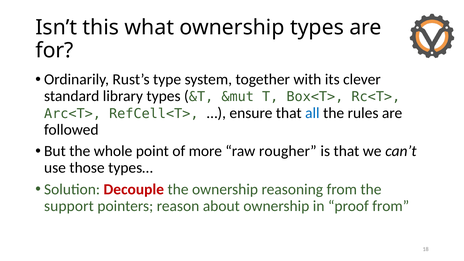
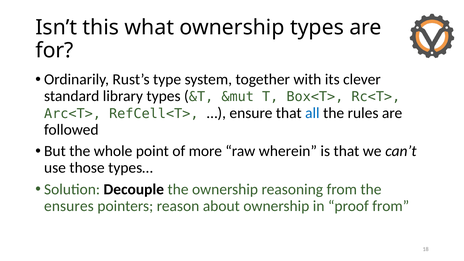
rougher: rougher -> wherein
Decouple colour: red -> black
support: support -> ensures
